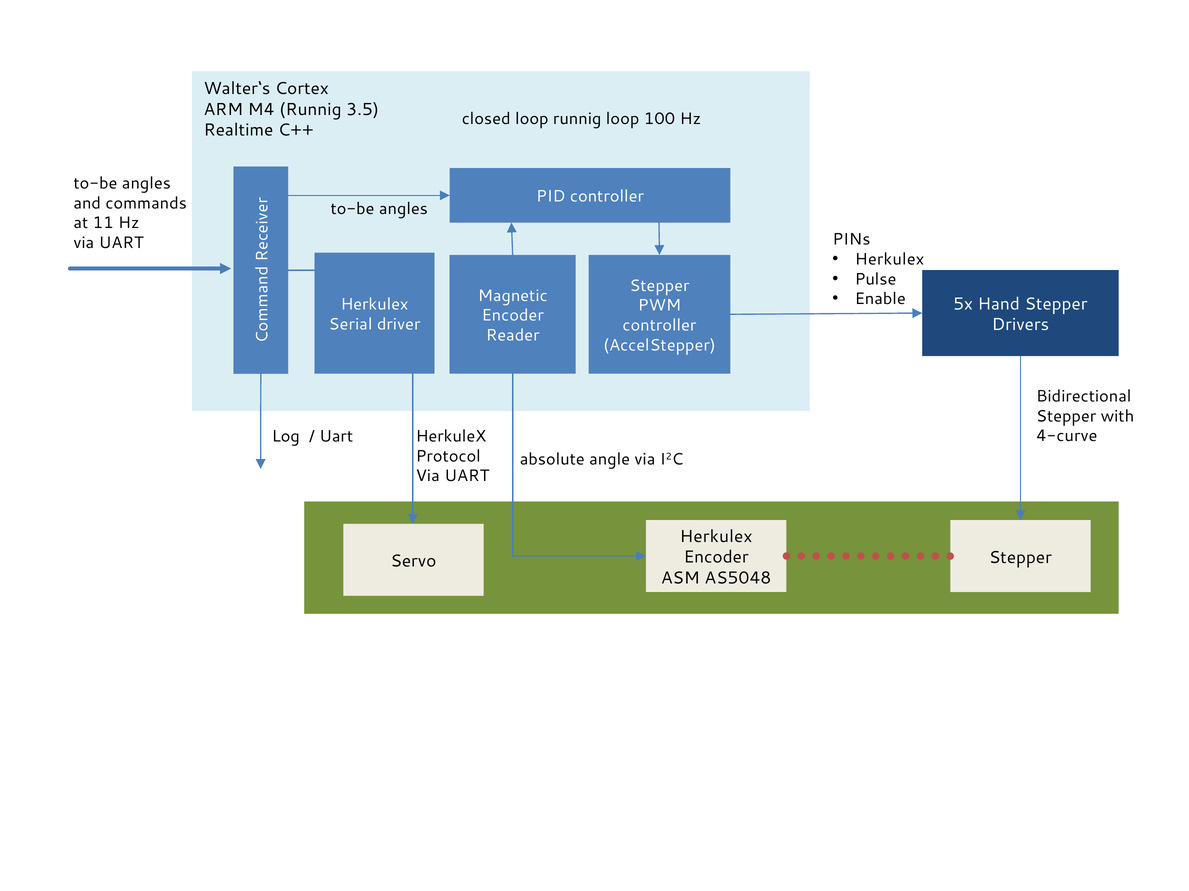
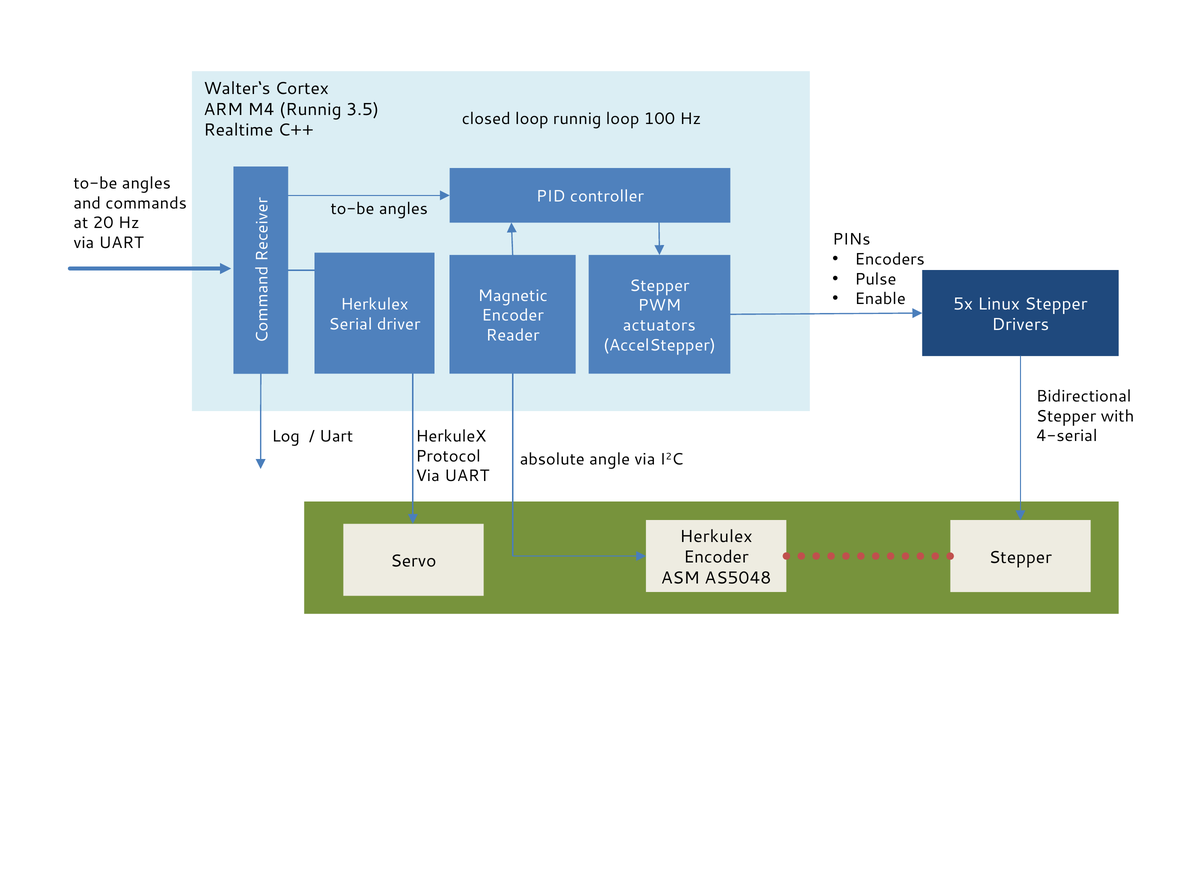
11: 11 -> 20
Herkulex at (890, 259): Herkulex -> Encoders
Hand: Hand -> Linux
controller at (659, 326): controller -> actuators
4-curve: 4-curve -> 4-serial
